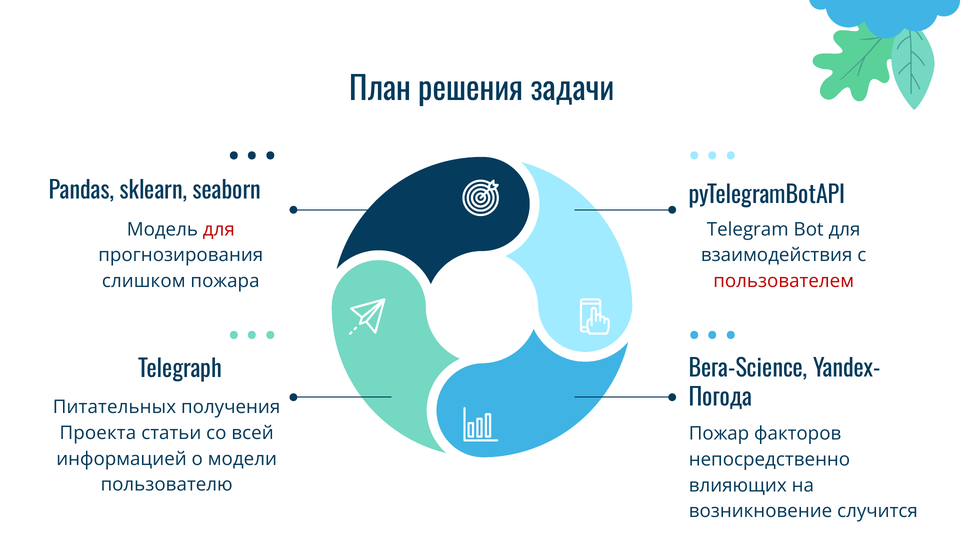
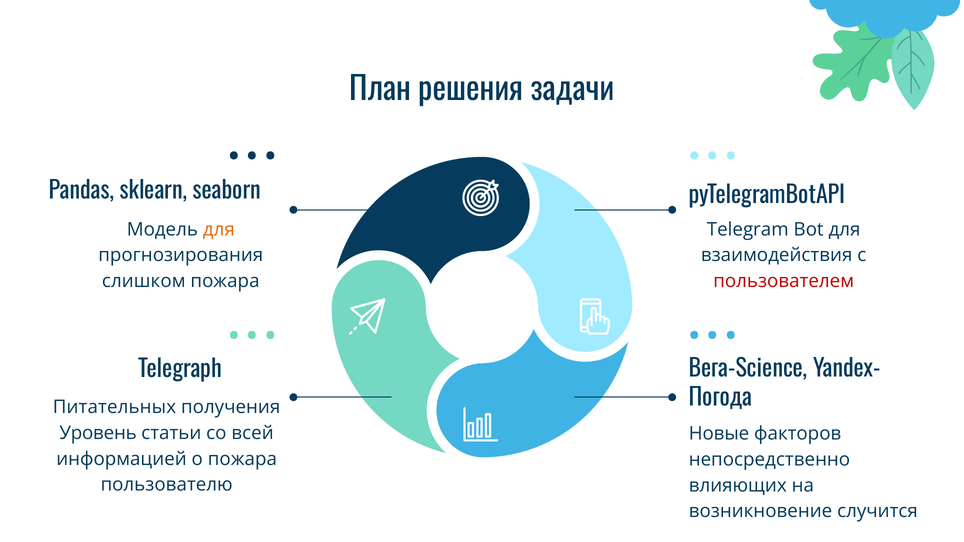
для at (219, 230) colour: red -> orange
Проекта: Проекта -> Уровень
Пожар: Пожар -> Новые
о модели: модели -> пожара
